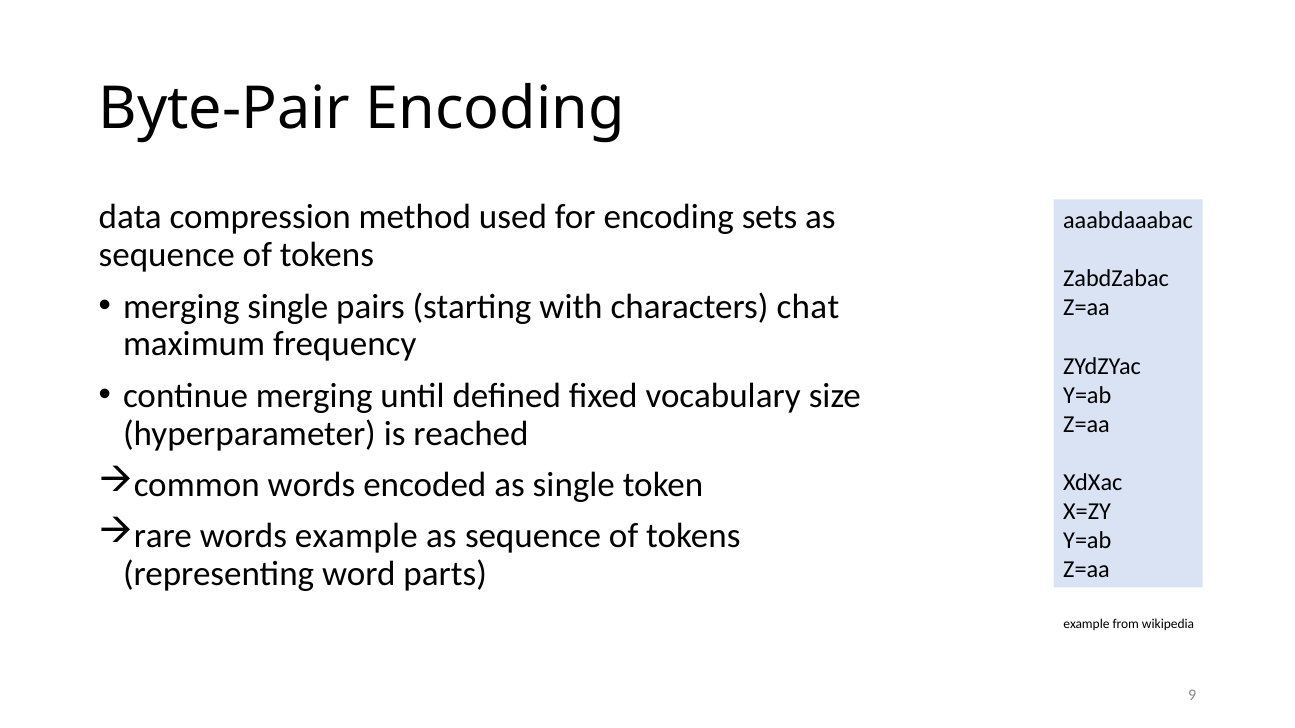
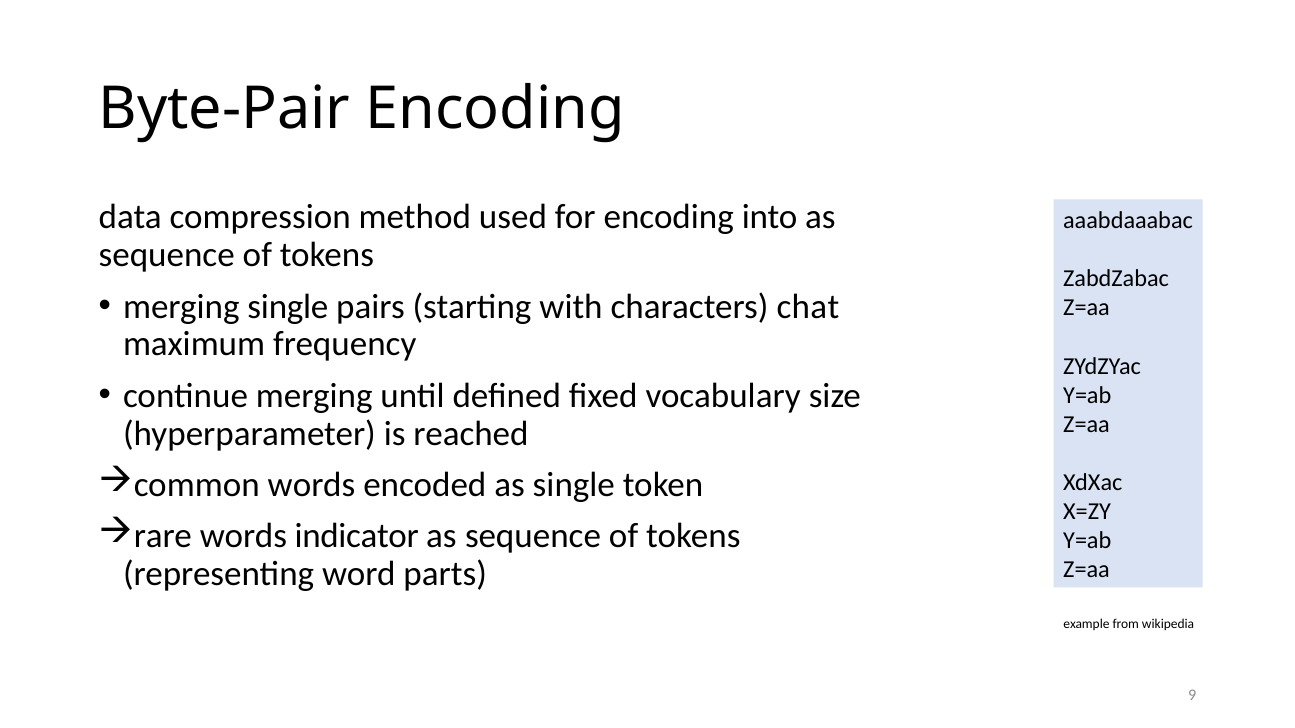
sets: sets -> into
words example: example -> indicator
